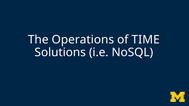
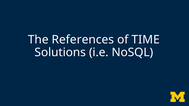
Operations: Operations -> References
